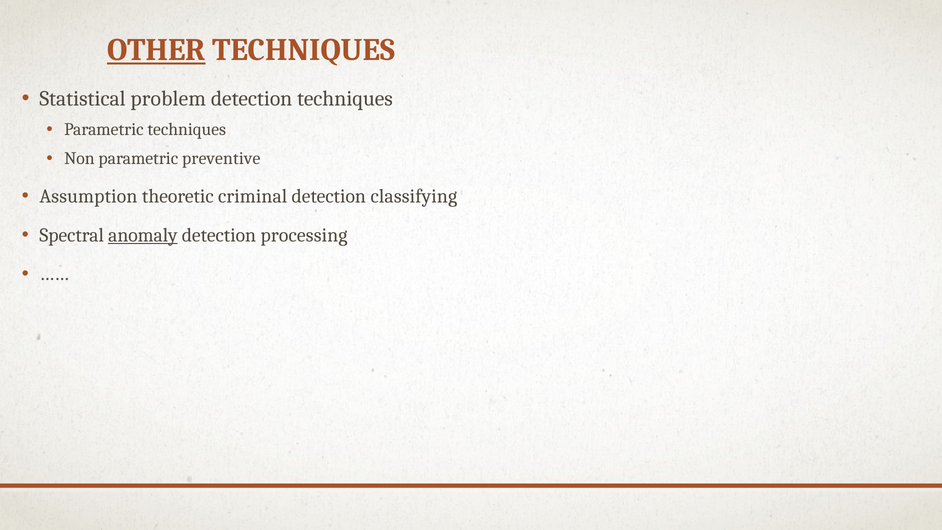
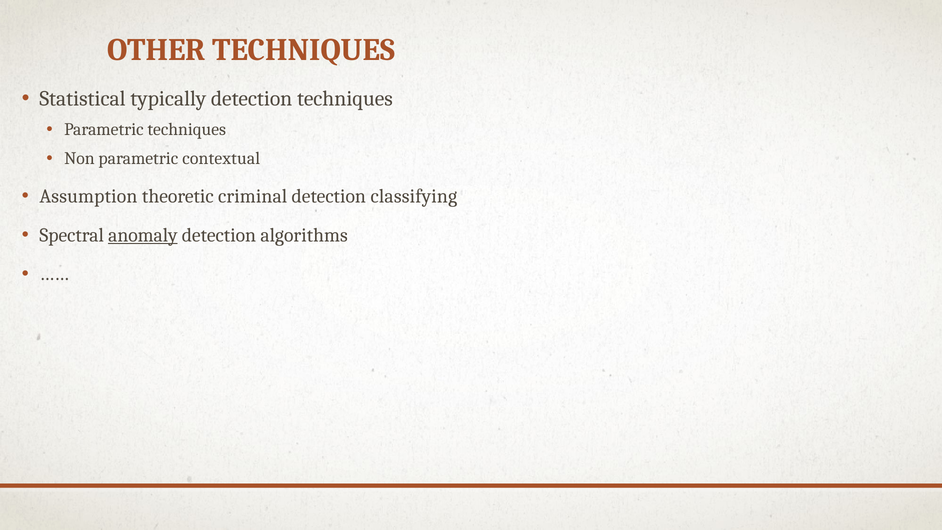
OTHER underline: present -> none
problem: problem -> typically
preventive: preventive -> contextual
processing: processing -> algorithms
